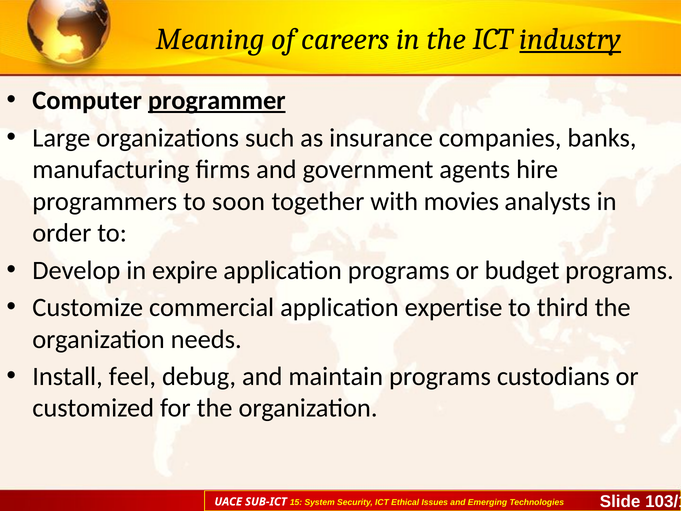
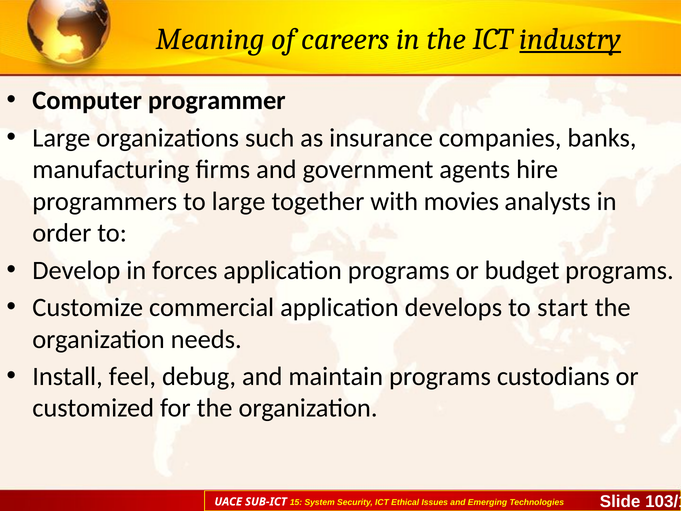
programmer underline: present -> none
to soon: soon -> large
expire: expire -> forces
expertise: expertise -> develops
third: third -> start
